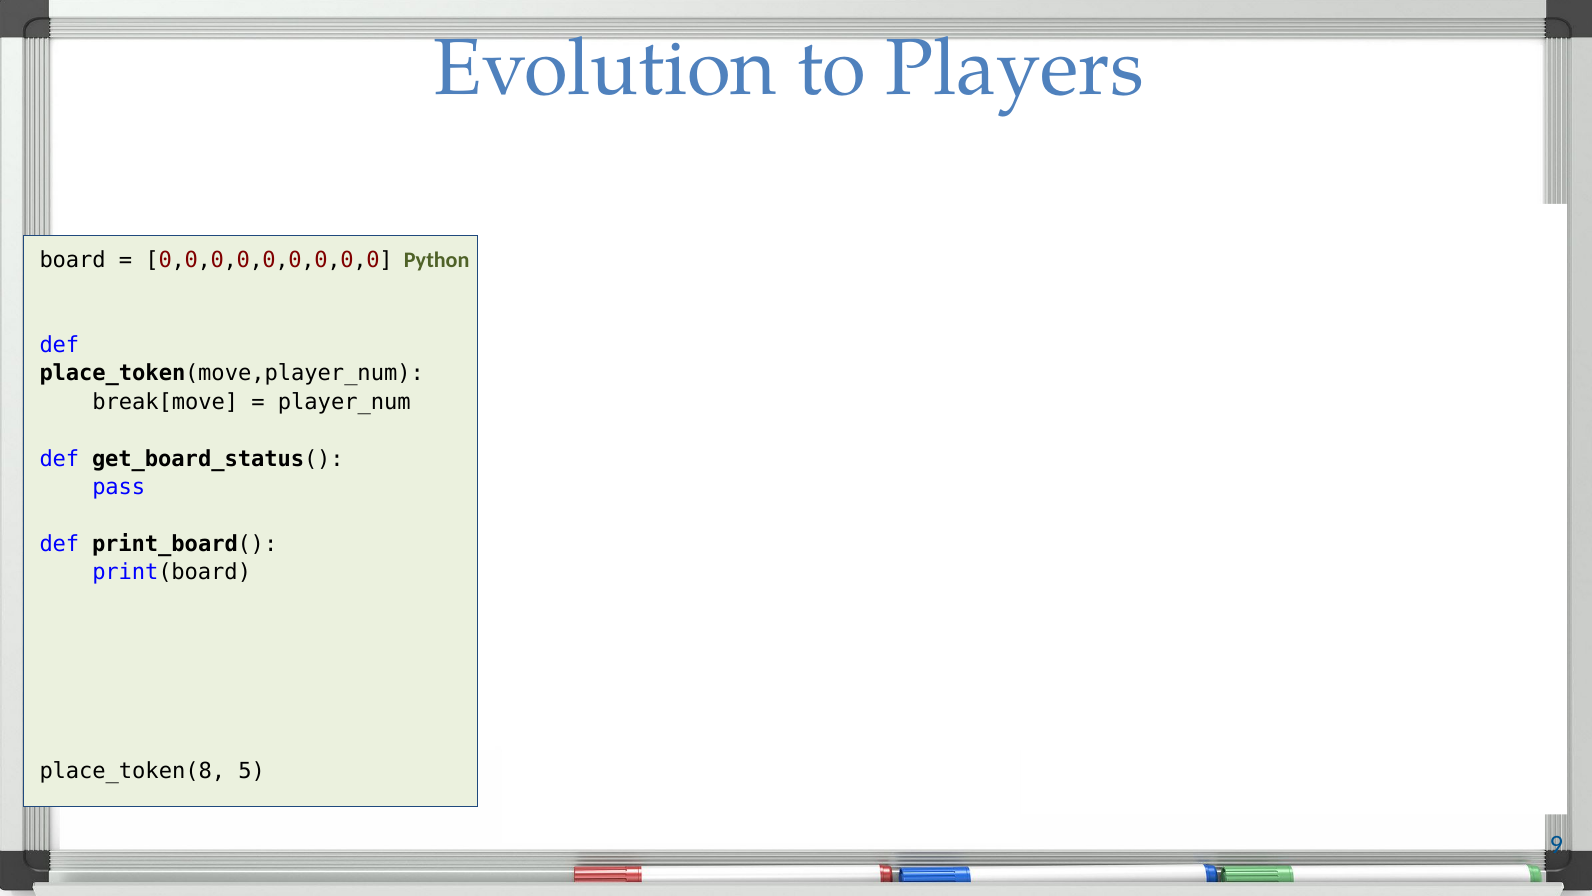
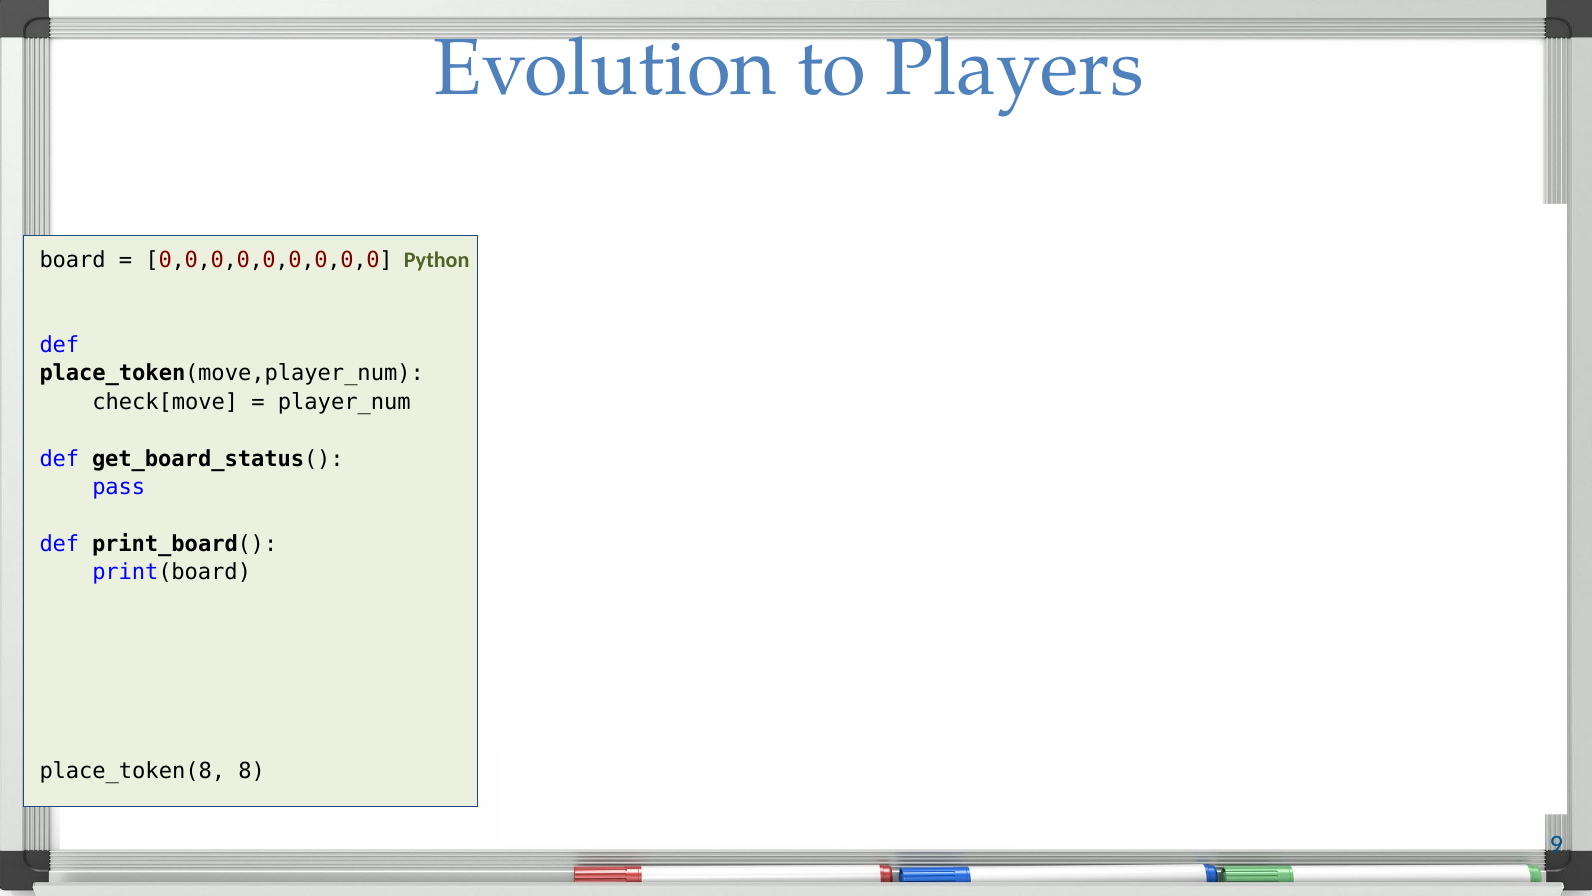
break[move: break[move -> check[move
place_token(8 5: 5 -> 8
